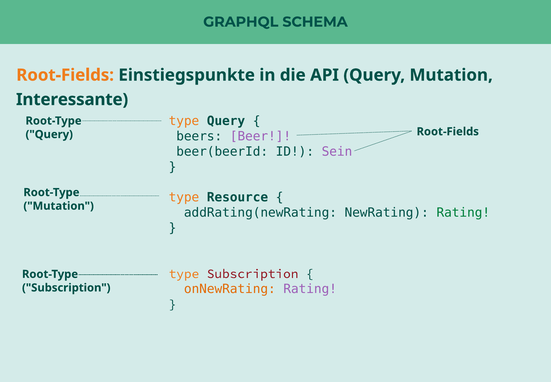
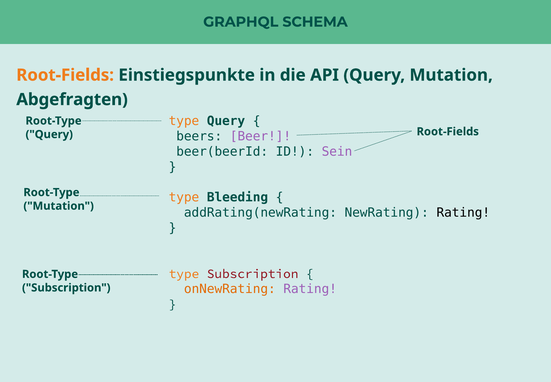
Interessante: Interessante -> Abgefragten
Resource: Resource -> Bleeding
Rating at (463, 212) colour: green -> black
